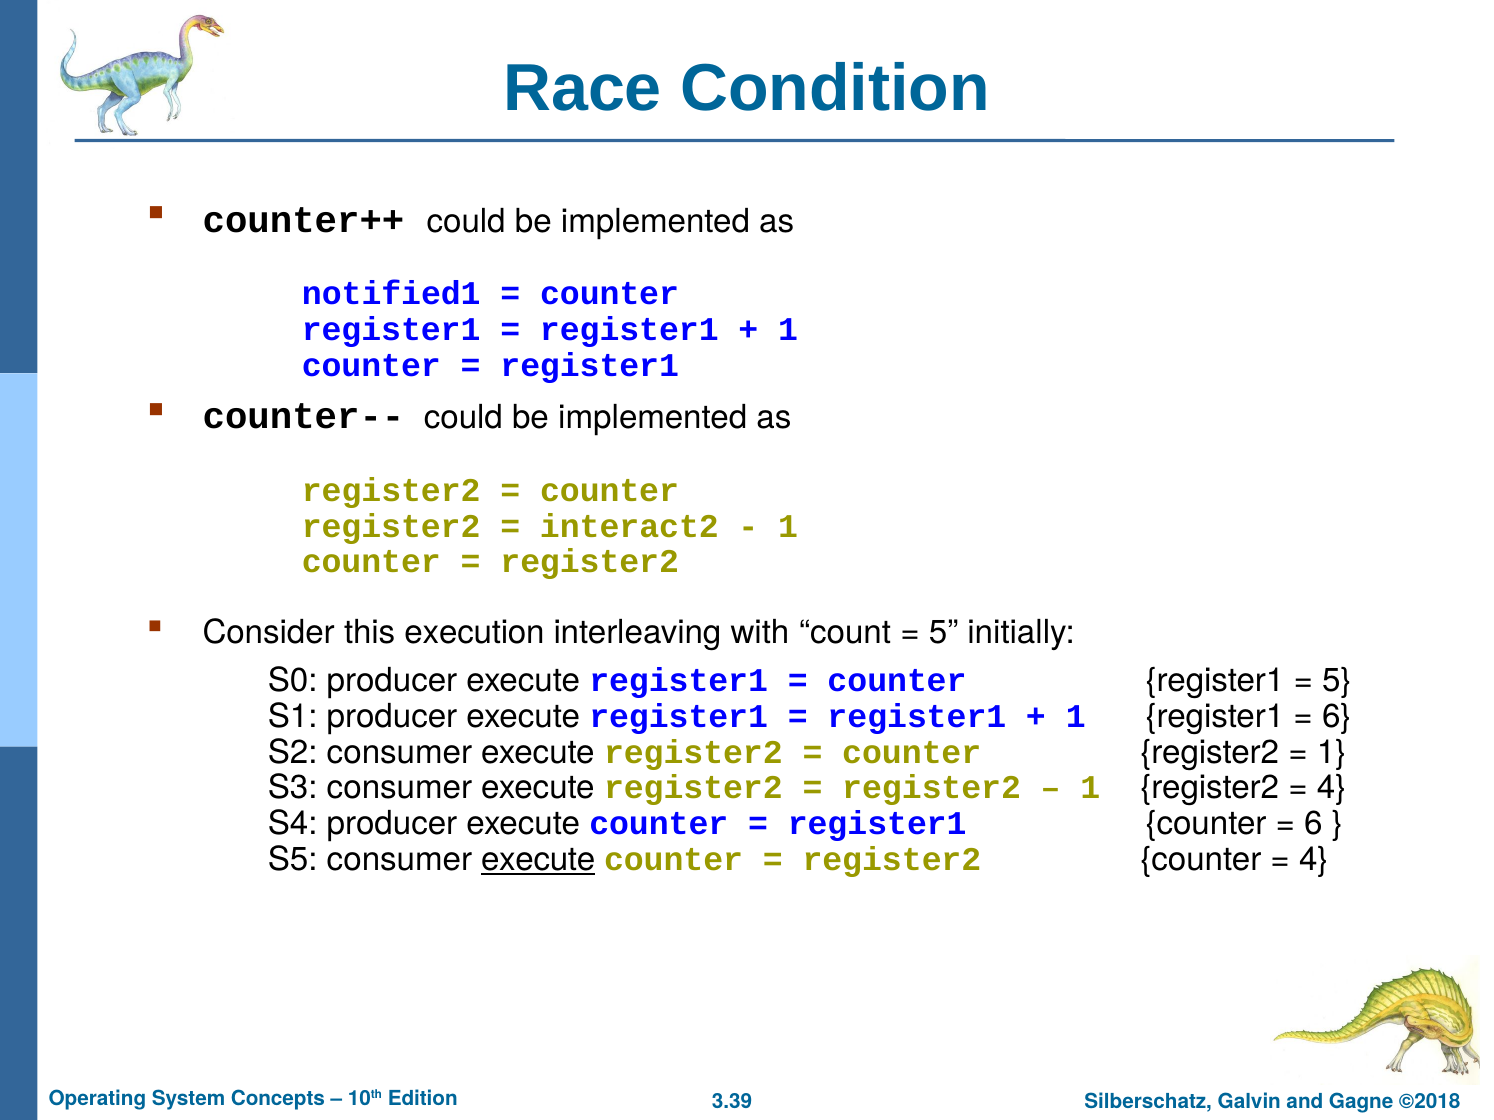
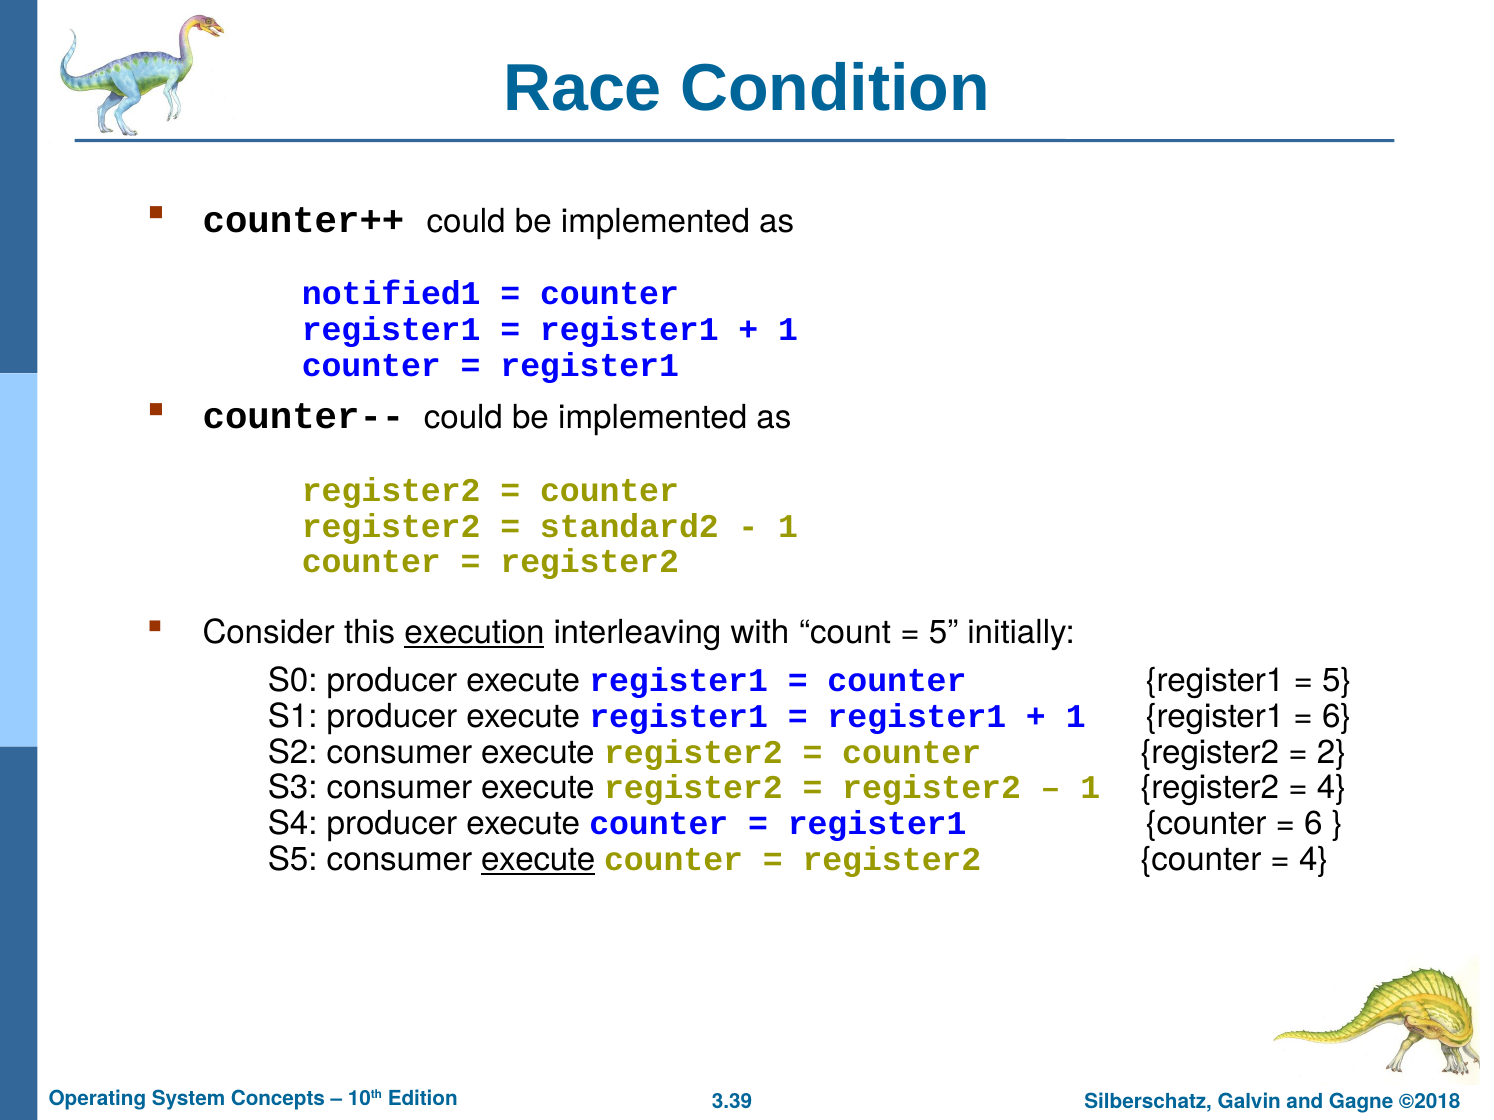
interact2: interact2 -> standard2
execution underline: none -> present
1 at (1332, 752): 1 -> 2
